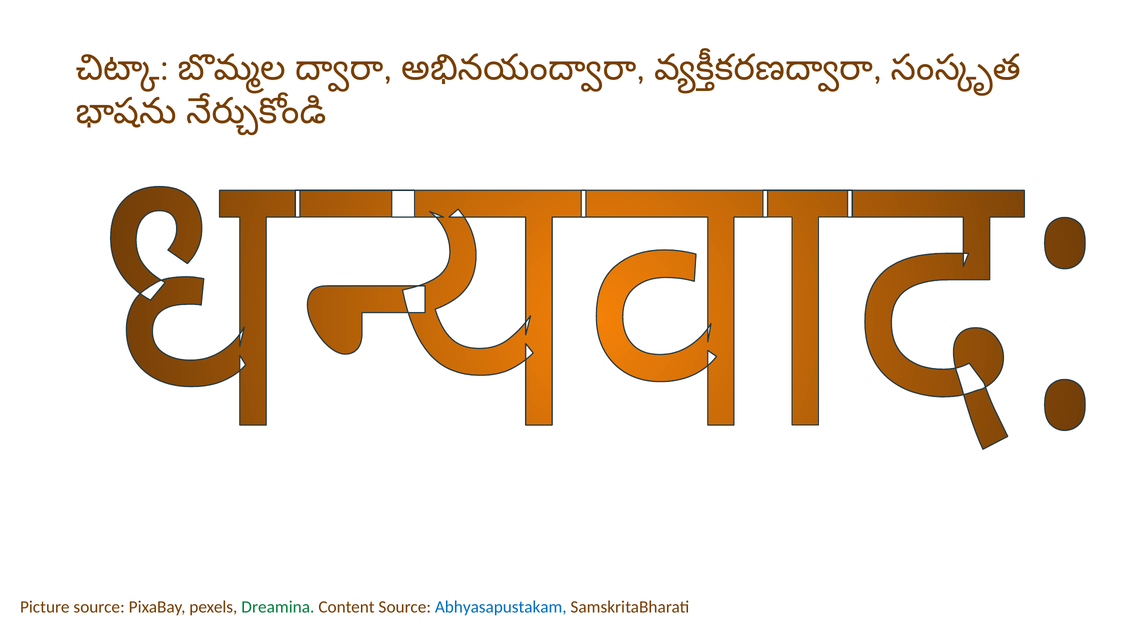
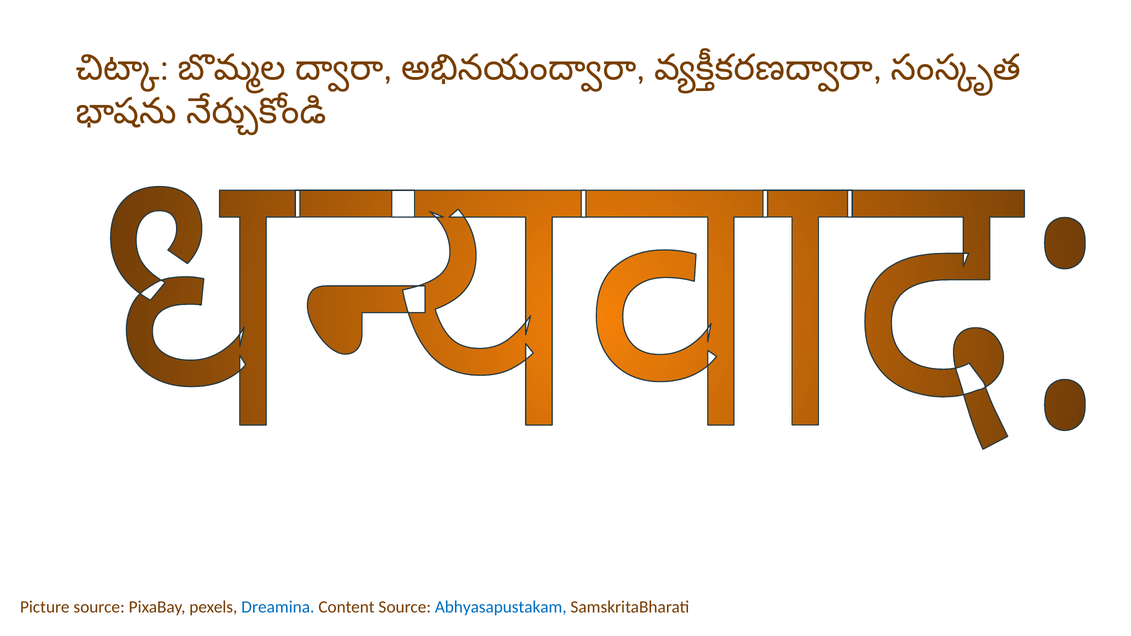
Dreamina colour: green -> blue
